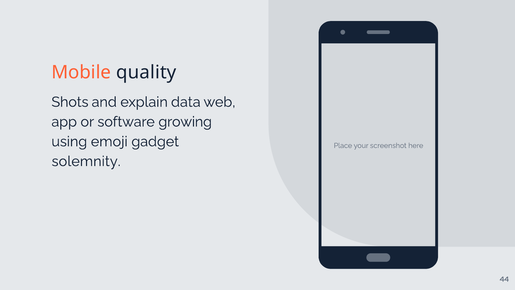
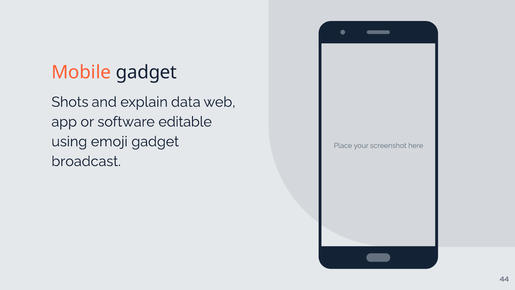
Mobile quality: quality -> gadget
growing: growing -> editable
solemnity: solemnity -> broadcast
